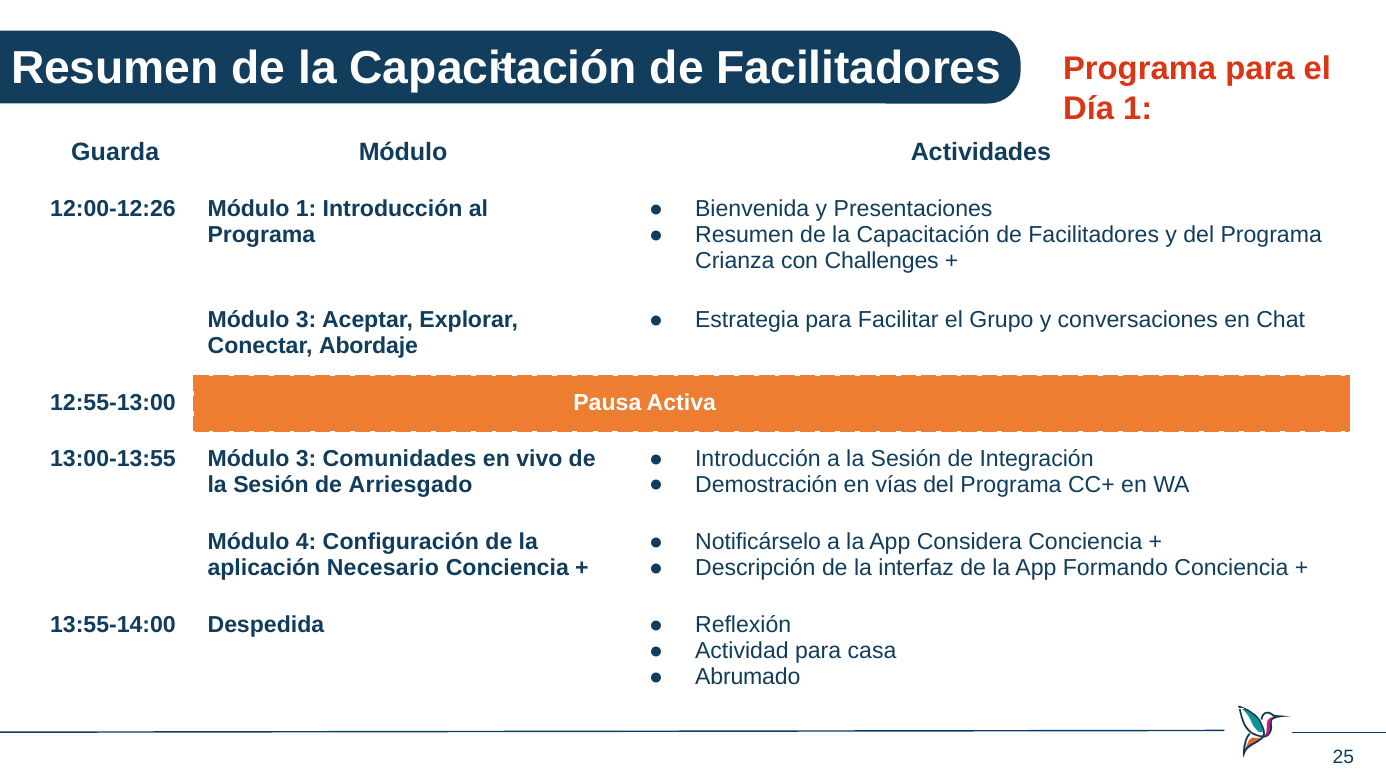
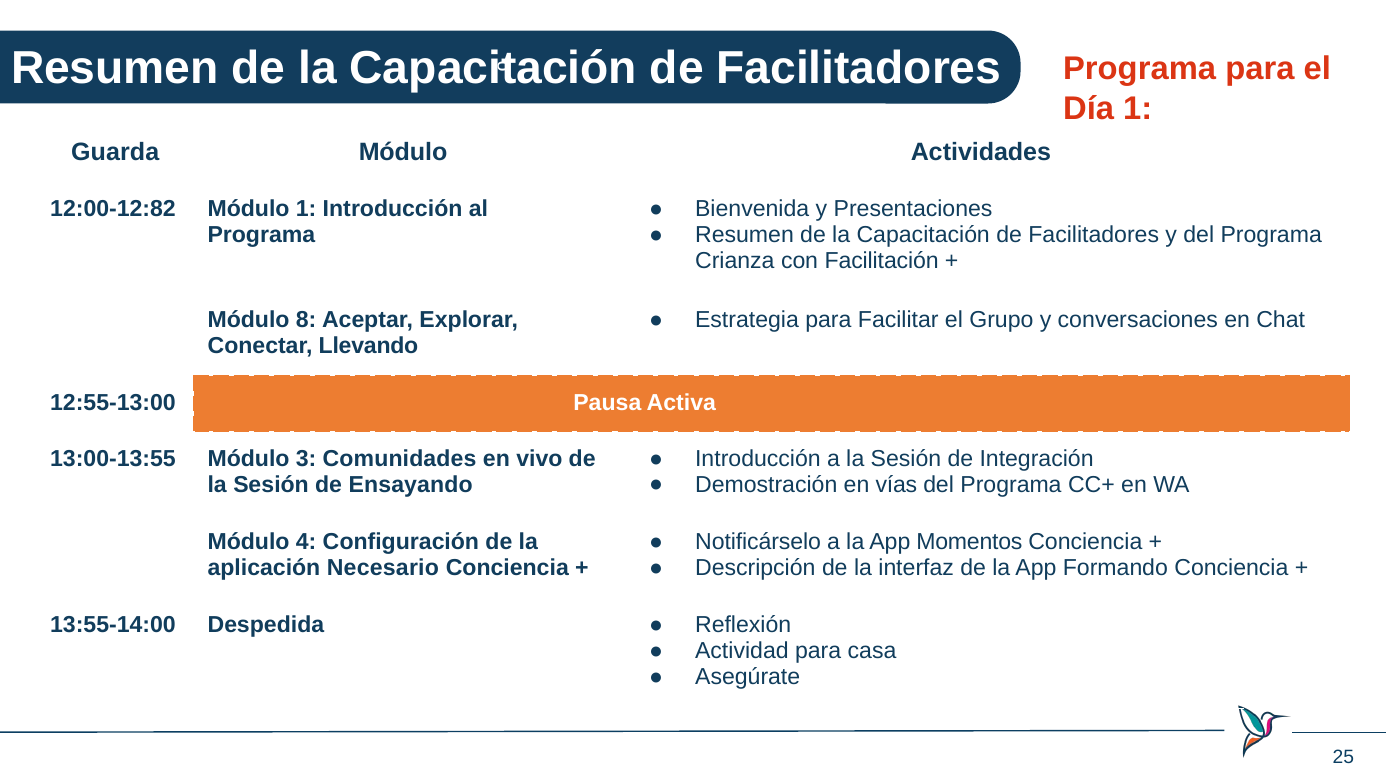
12:00-12:26: 12:00-12:26 -> 12:00-12:82
Challenges: Challenges -> Facilitación
3 at (306, 320): 3 -> 8
Abordaje: Abordaje -> Llevando
Arriesgado: Arriesgado -> Ensayando
Considera: Considera -> Momentos
Abrumado: Abrumado -> Asegúrate
